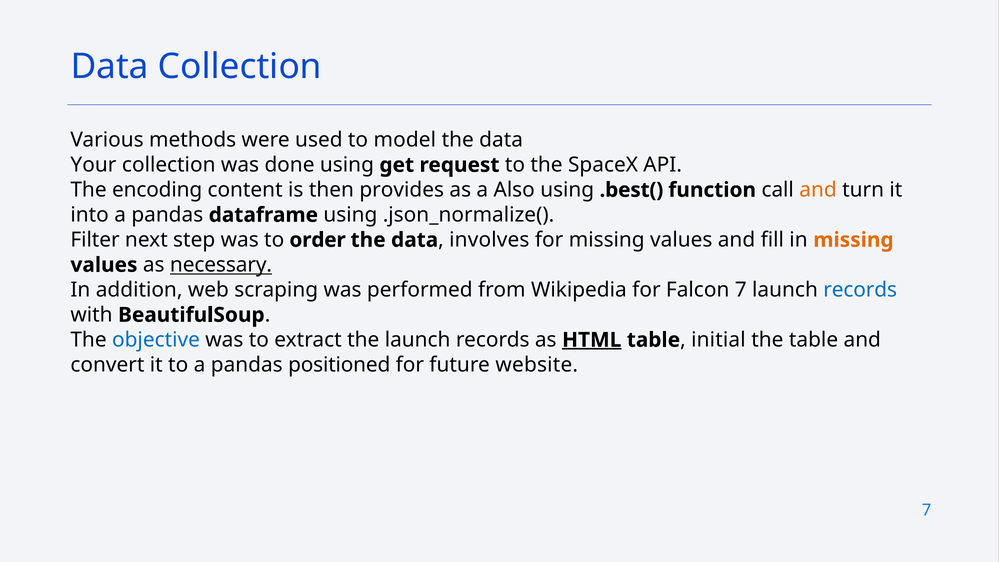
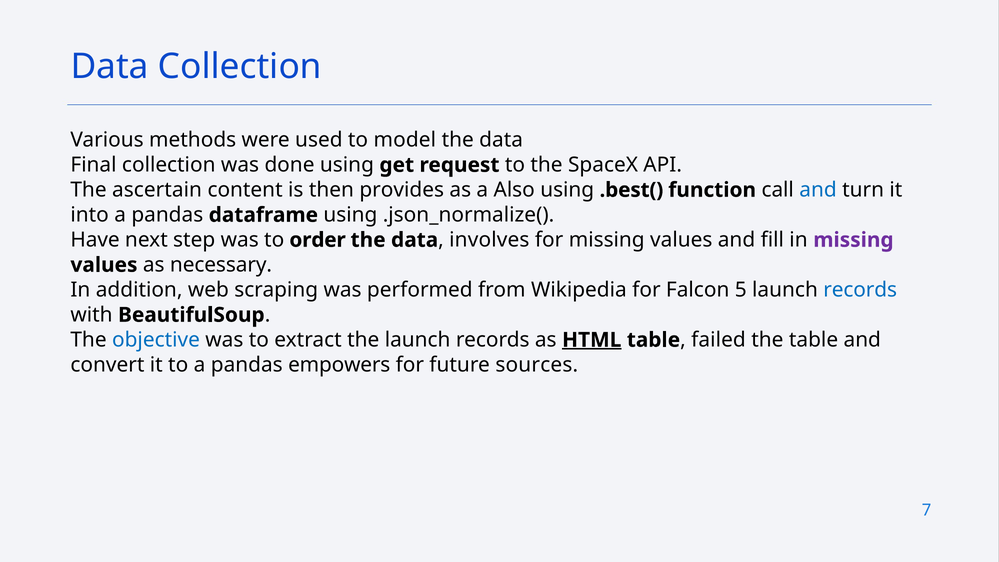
Your: Your -> Final
encoding: encoding -> ascertain
and at (818, 190) colour: orange -> blue
Filter: Filter -> Have
missing at (853, 240) colour: orange -> purple
necessary underline: present -> none
Falcon 7: 7 -> 5
initial: initial -> failed
positioned: positioned -> empowers
website: website -> sources
